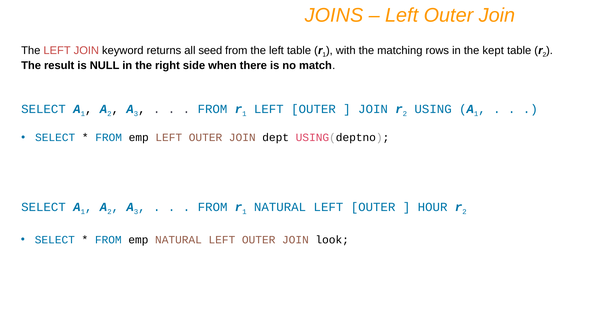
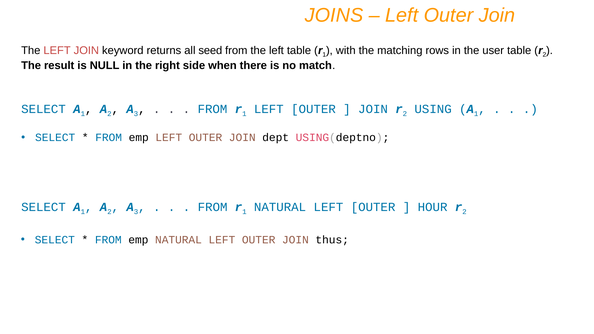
kept: kept -> user
look: look -> thus
